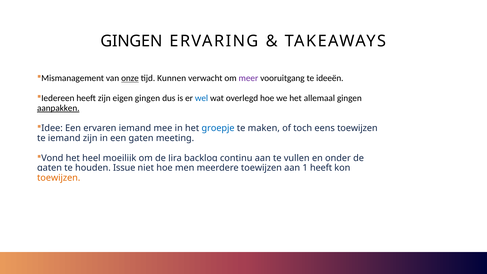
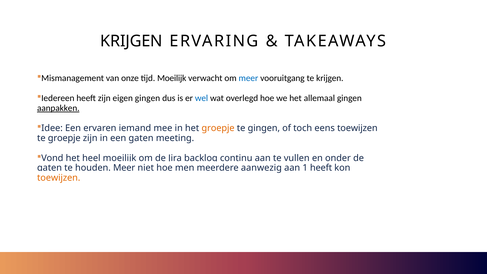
GINGEN at (131, 41): GINGEN -> KRIJGEN
onze underline: present -> none
tijd Kunnen: Kunnen -> Moeilijk
meer at (248, 78) colour: purple -> blue
te ideeën: ideeën -> krijgen
groepje at (218, 128) colour: blue -> orange
te maken: maken -> gingen
te iemand: iemand -> groepje
houden Issue: Issue -> Meer
meerdere toewijzen: toewijzen -> aanwezig
